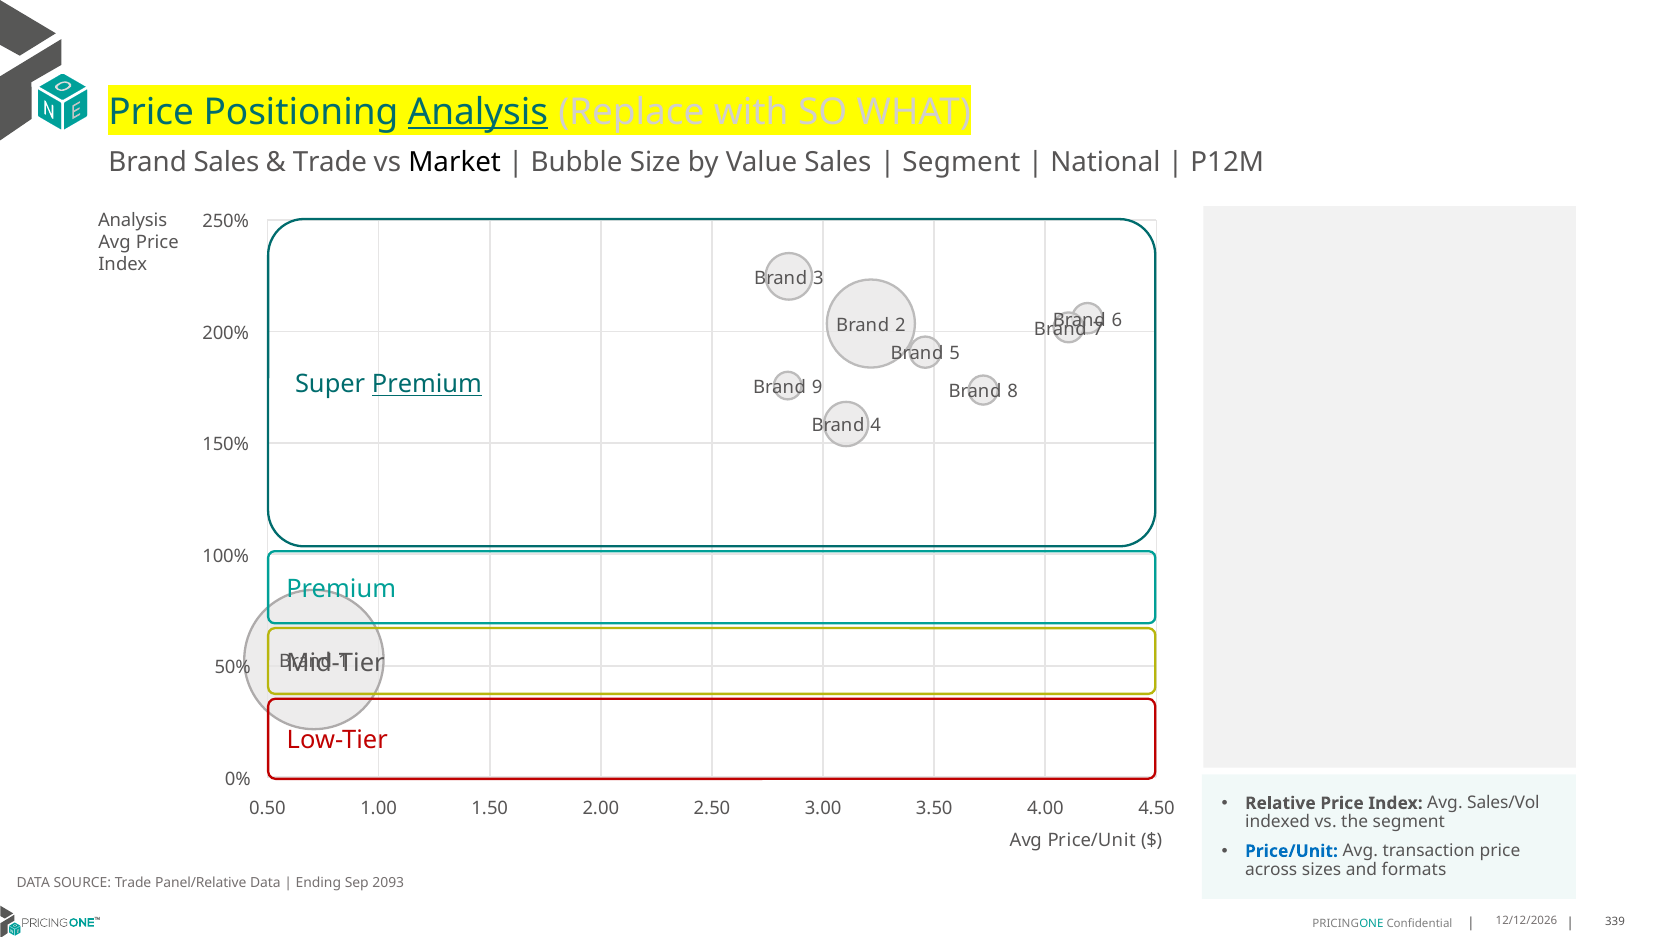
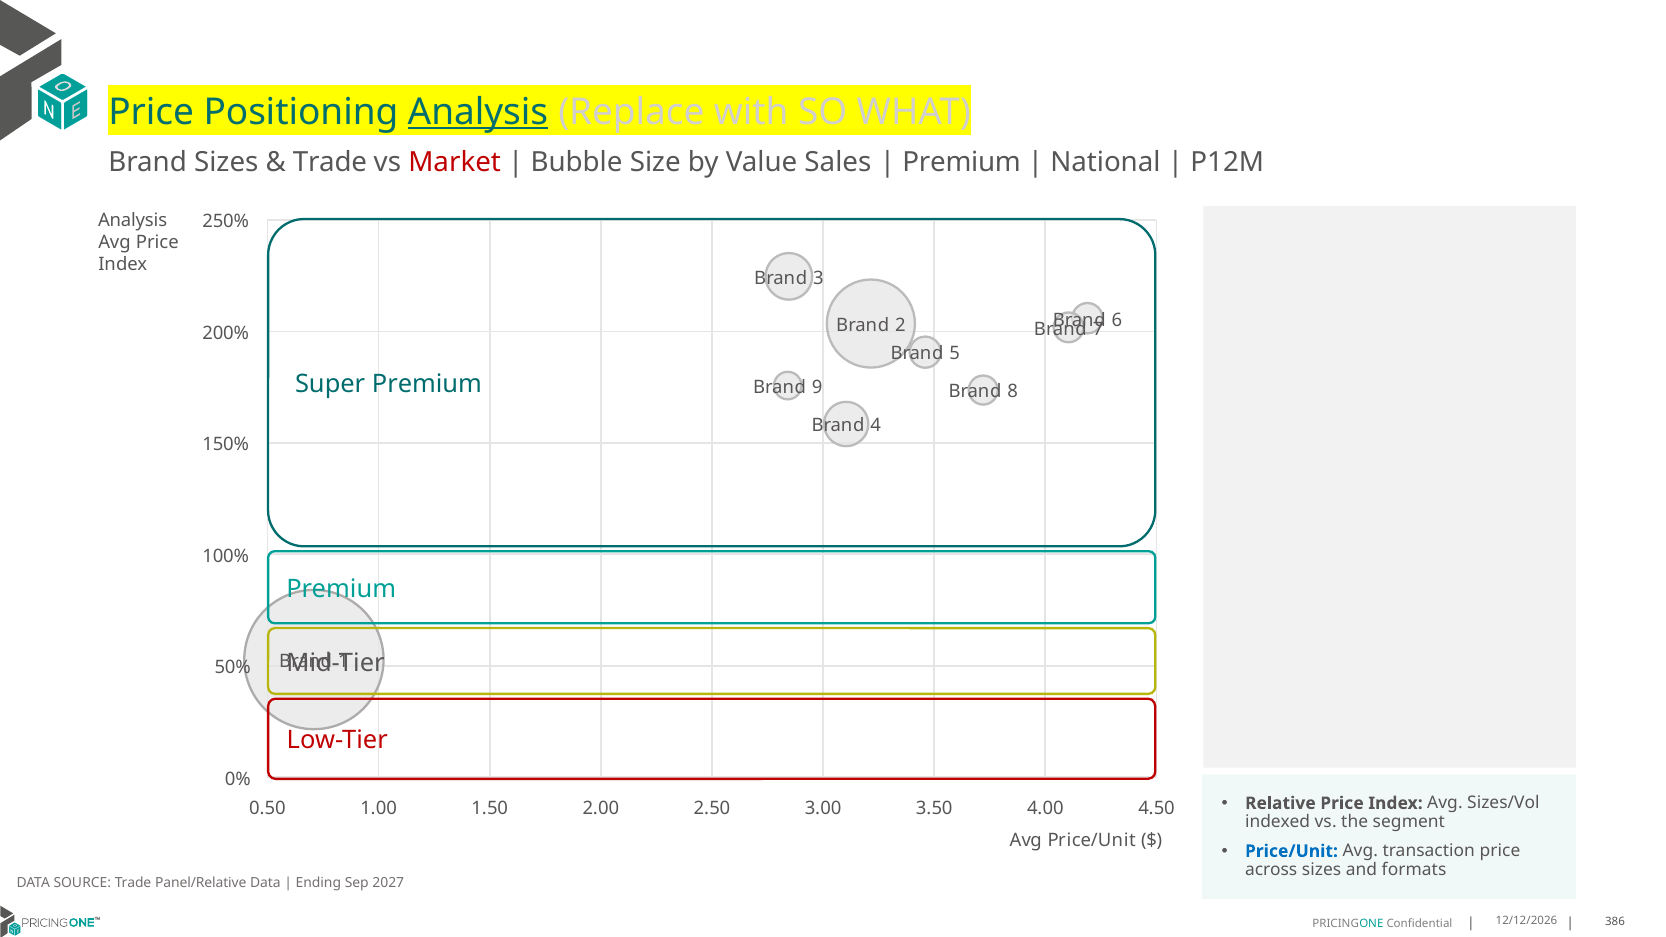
Brand Sales: Sales -> Sizes
Market colour: black -> red
Segment at (961, 162): Segment -> Premium
Premium at (427, 384) underline: present -> none
Sales/Vol: Sales/Vol -> Sizes/Vol
2093: 2093 -> 2027
339: 339 -> 386
